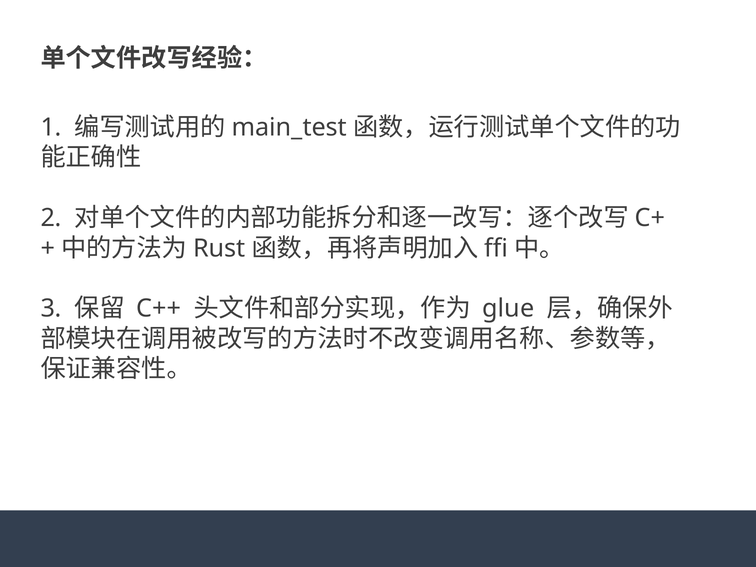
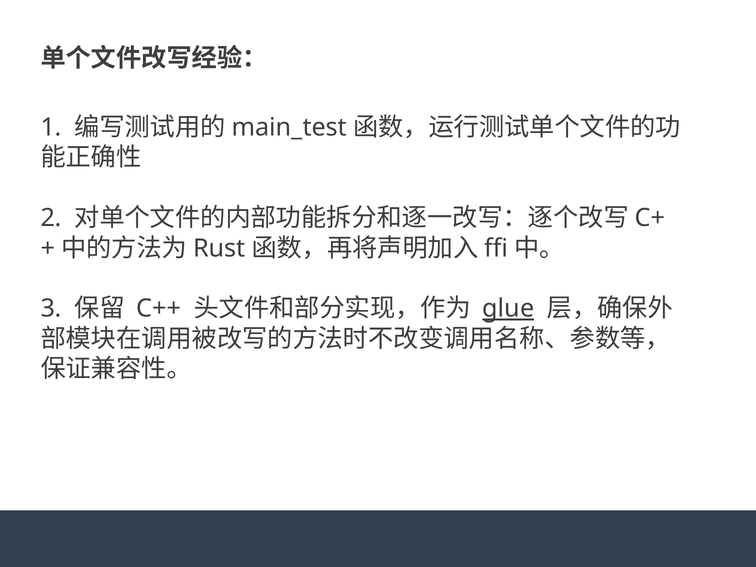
glue underline: none -> present
